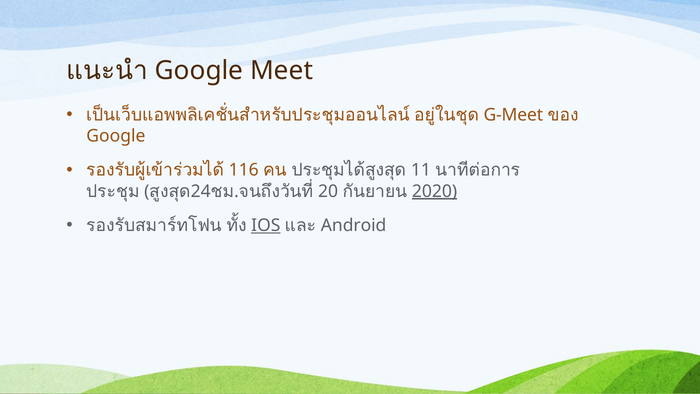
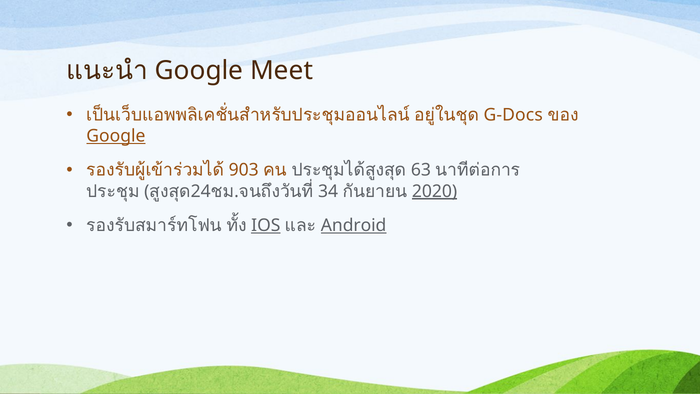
G-Meet: G-Meet -> G-Docs
Google at (116, 136) underline: none -> present
116: 116 -> 903
11: 11 -> 63
20: 20 -> 34
Android underline: none -> present
